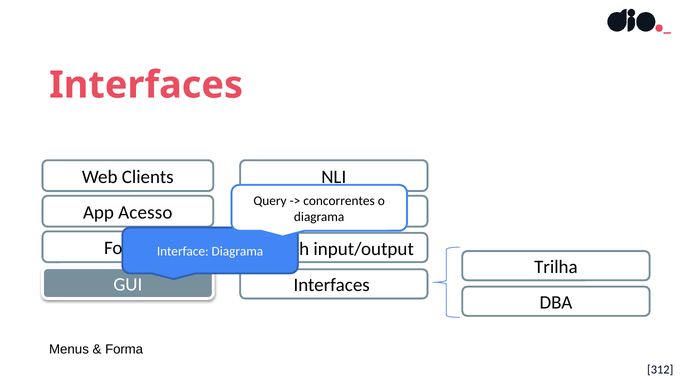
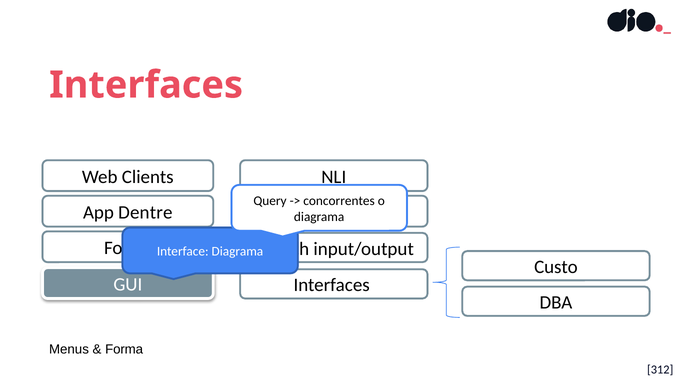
Acesso: Acesso -> Dentre
Trilha: Trilha -> Custo
